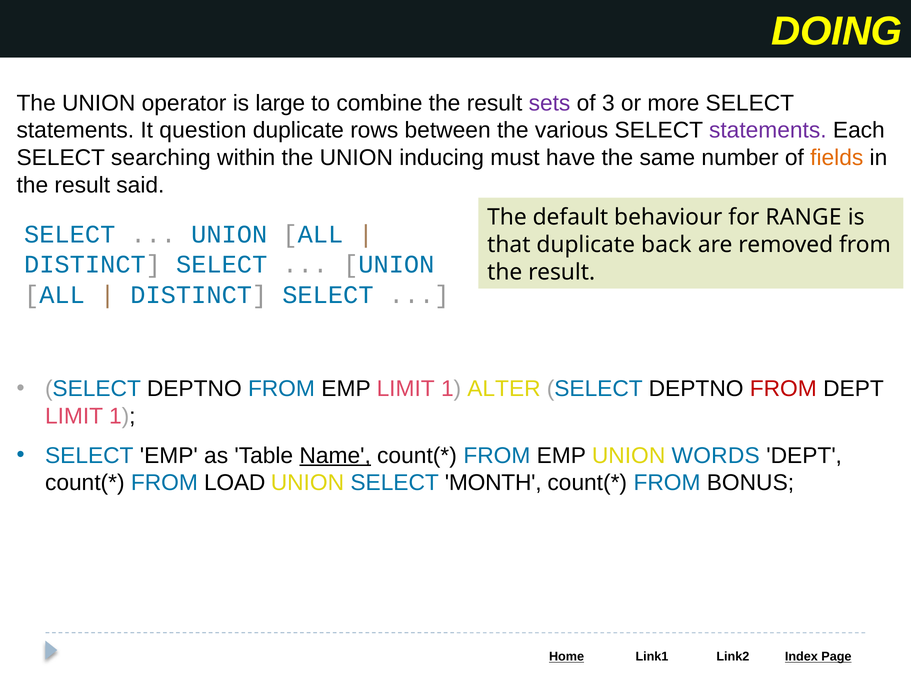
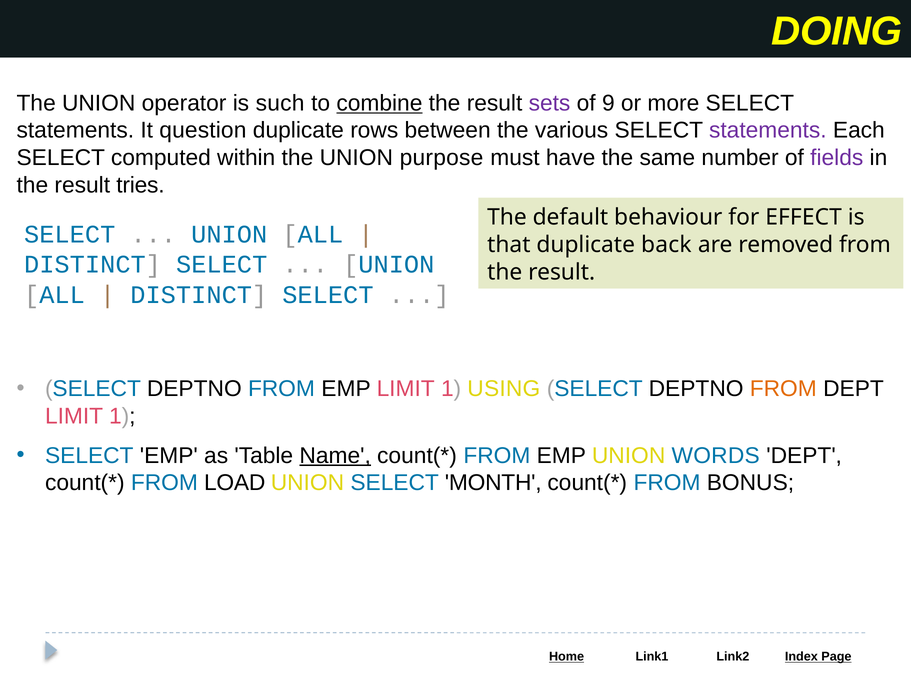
large: large -> such
combine underline: none -> present
3: 3 -> 9
searching: searching -> computed
inducing: inducing -> purpose
fields colour: orange -> purple
said: said -> tries
RANGE: RANGE -> EFFECT
ALTER: ALTER -> USING
FROM at (783, 389) colour: red -> orange
